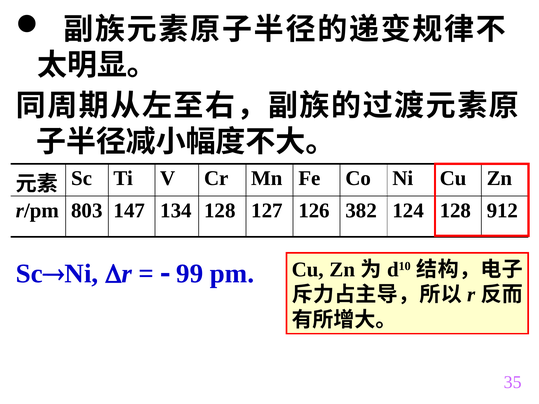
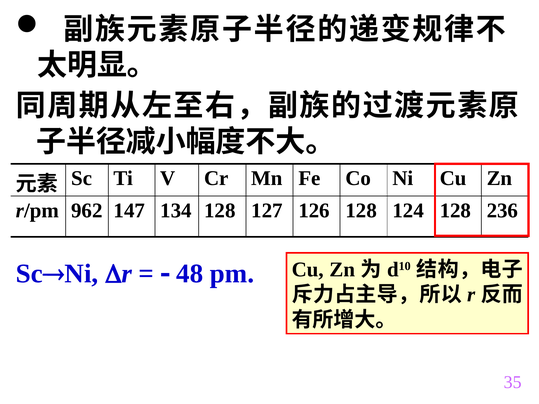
803: 803 -> 962
126 382: 382 -> 128
912: 912 -> 236
99: 99 -> 48
